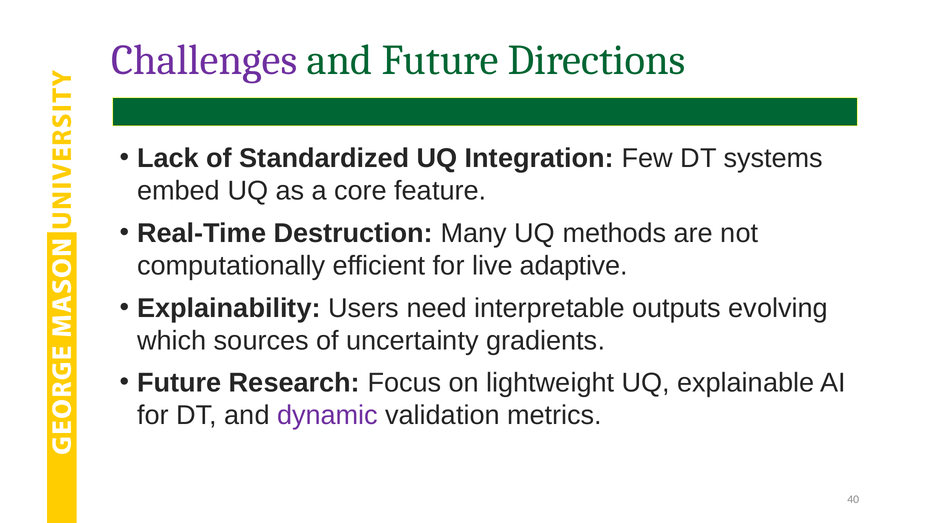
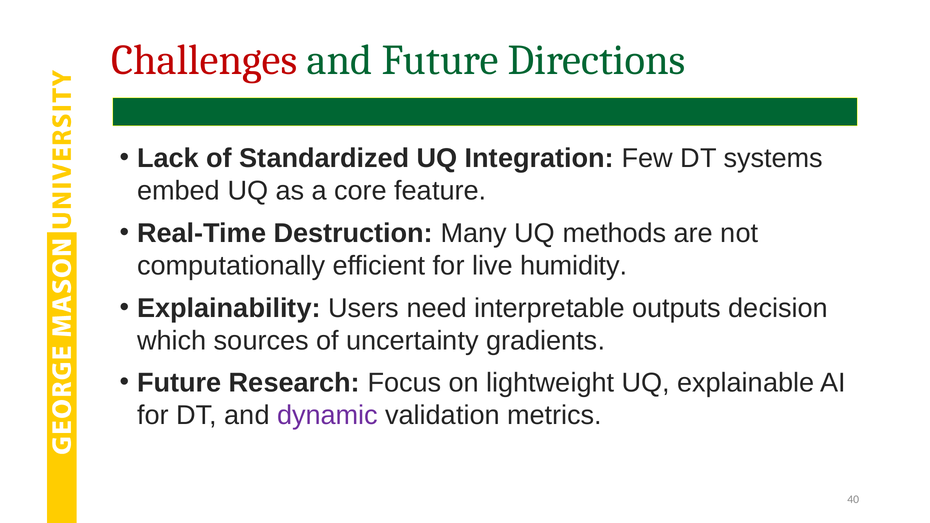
Challenges colour: purple -> red
adaptive: adaptive -> humidity
evolving: evolving -> decision
